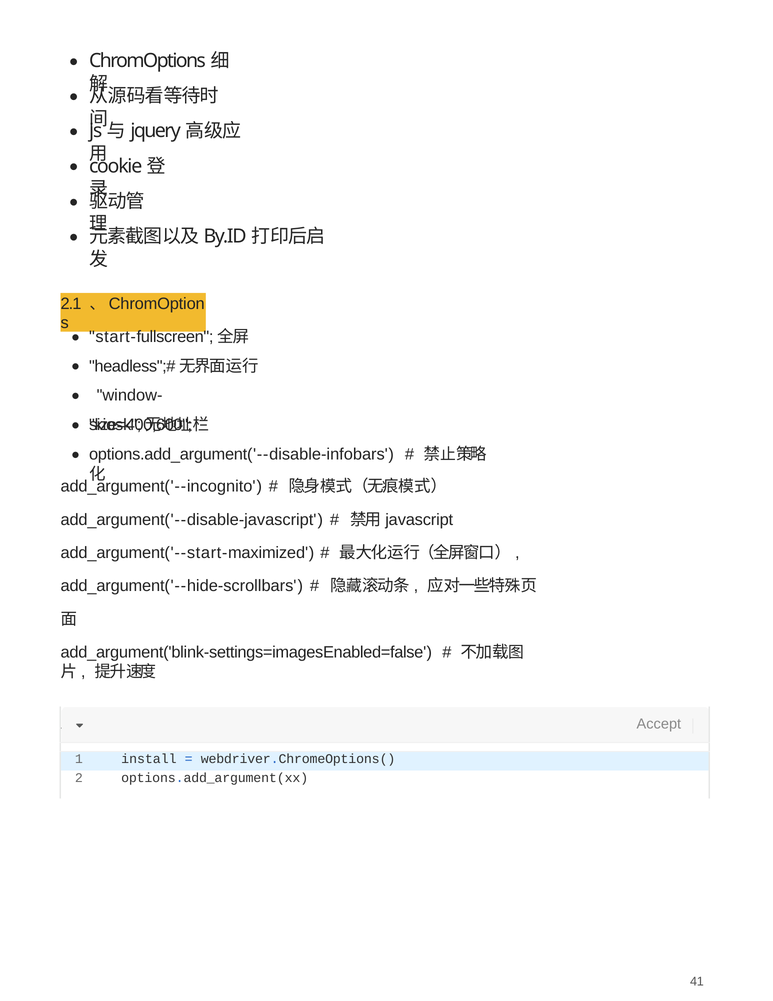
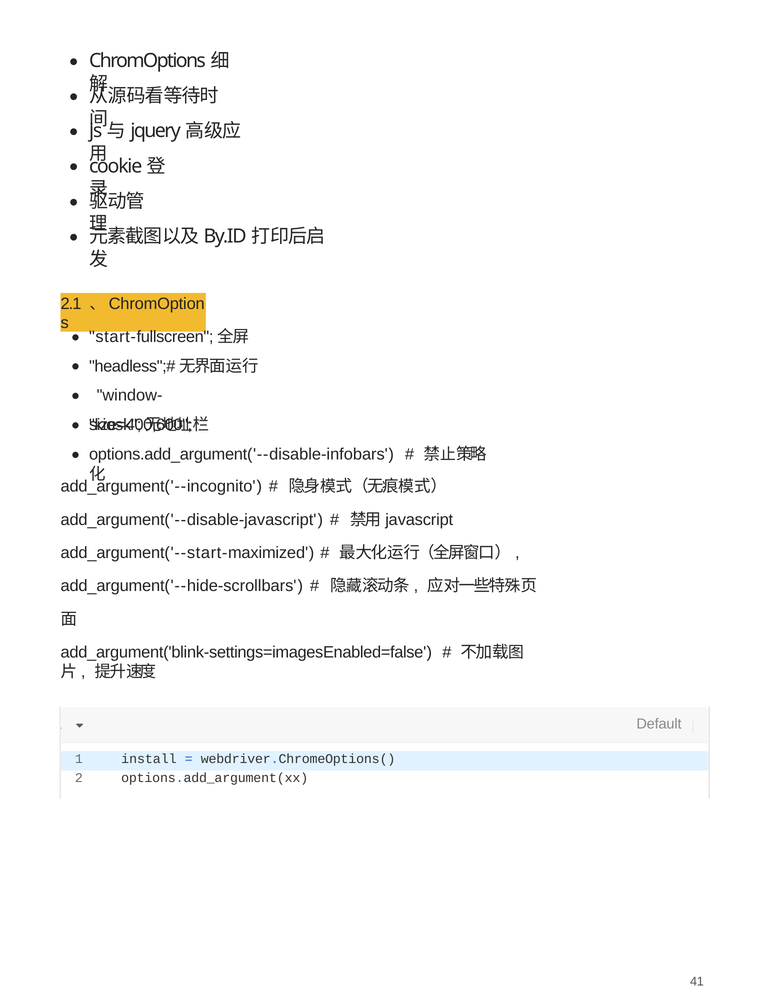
Accept: Accept -> Default
